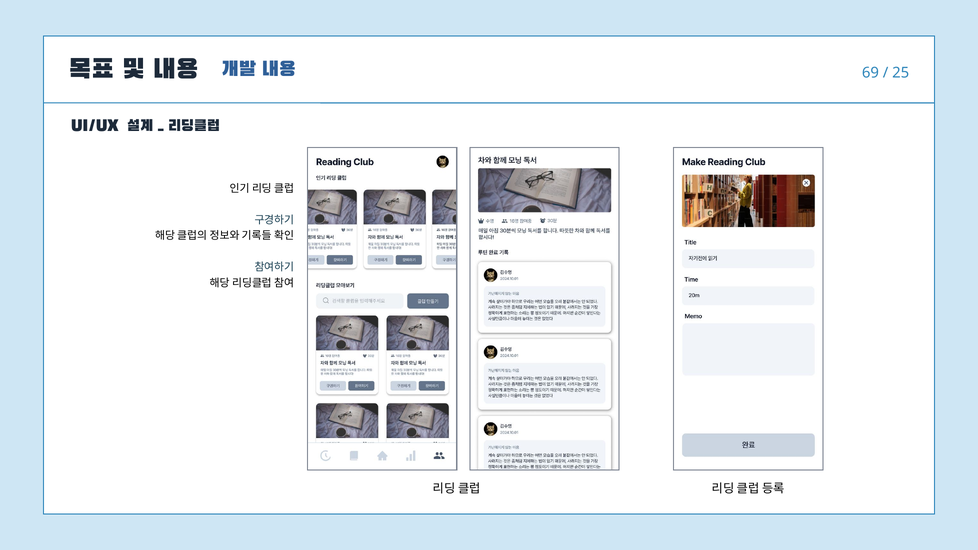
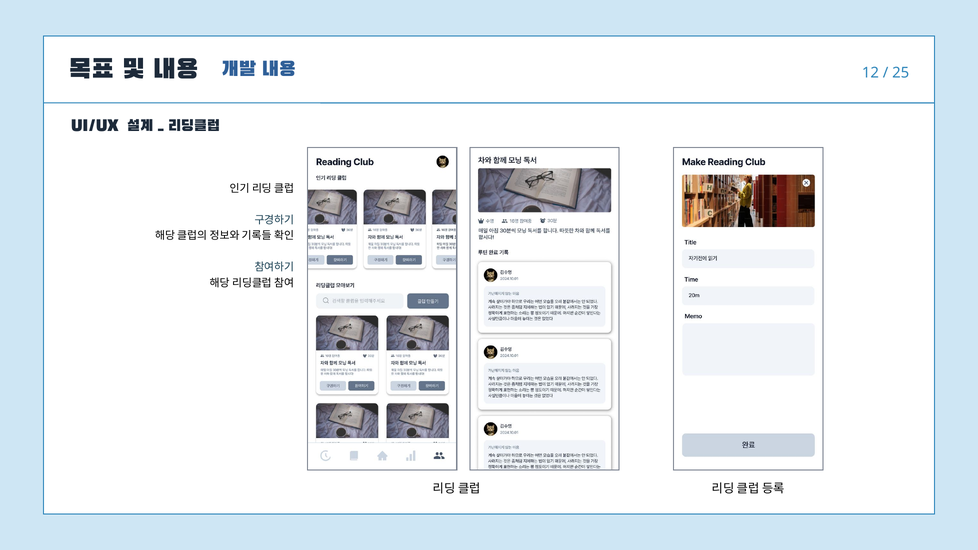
69: 69 -> 12
